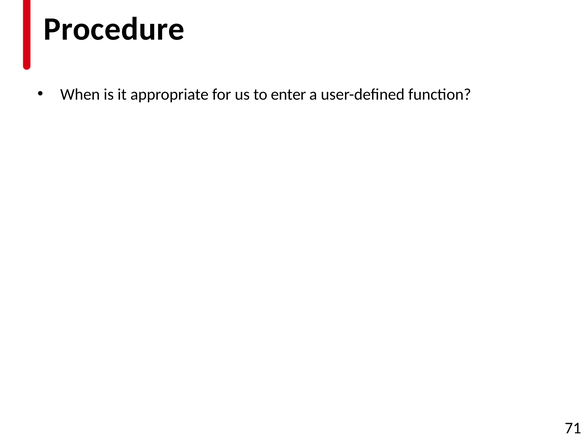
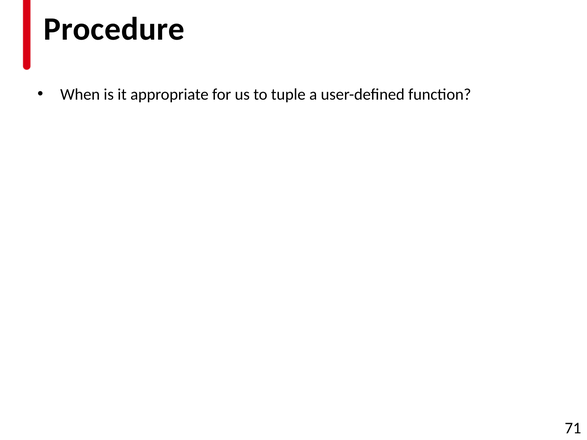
enter: enter -> tuple
